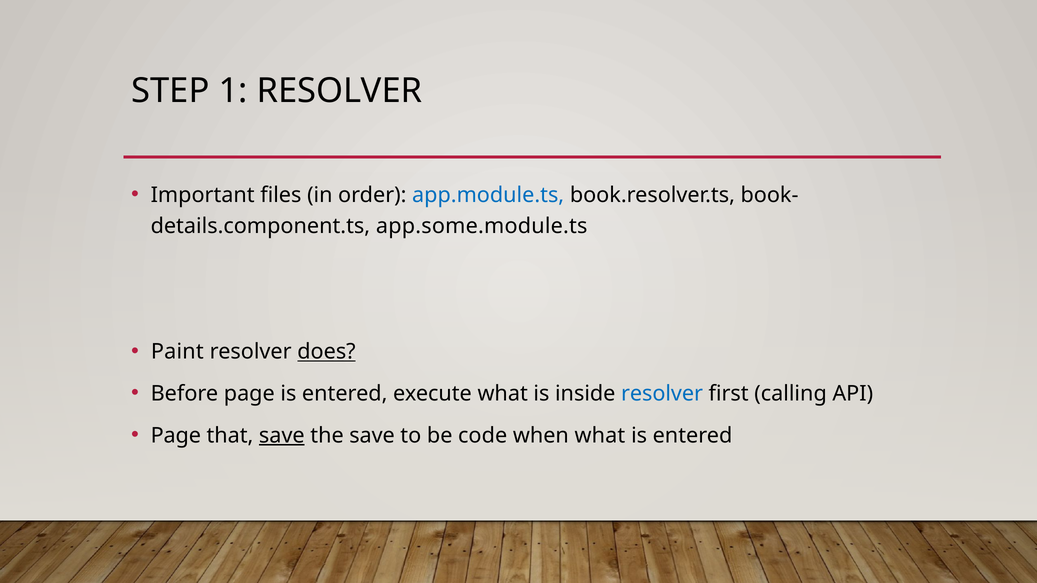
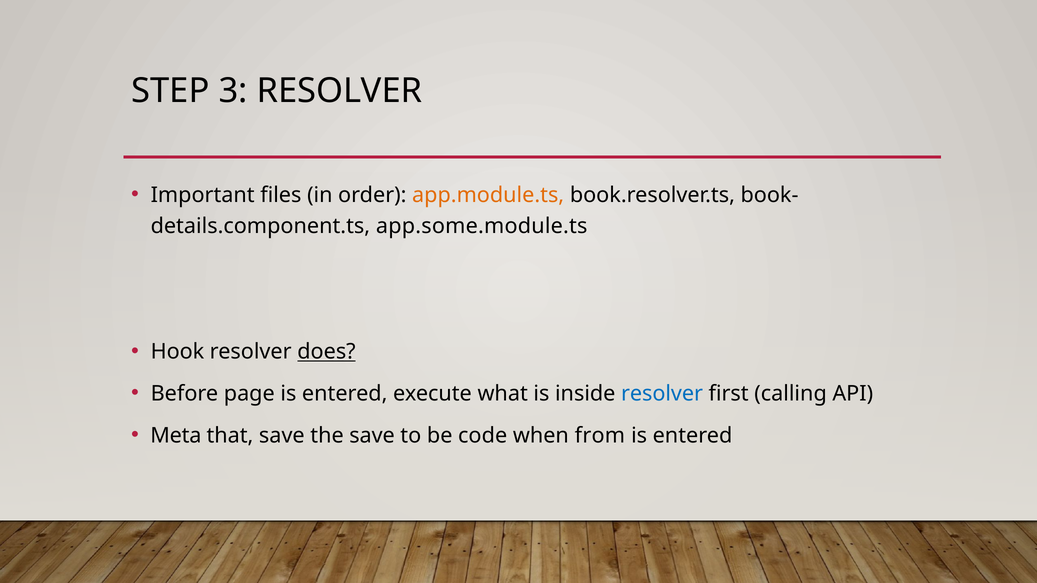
1: 1 -> 3
app.module.ts colour: blue -> orange
Paint: Paint -> Hook
Page at (176, 436): Page -> Meta
save at (282, 436) underline: present -> none
when what: what -> from
